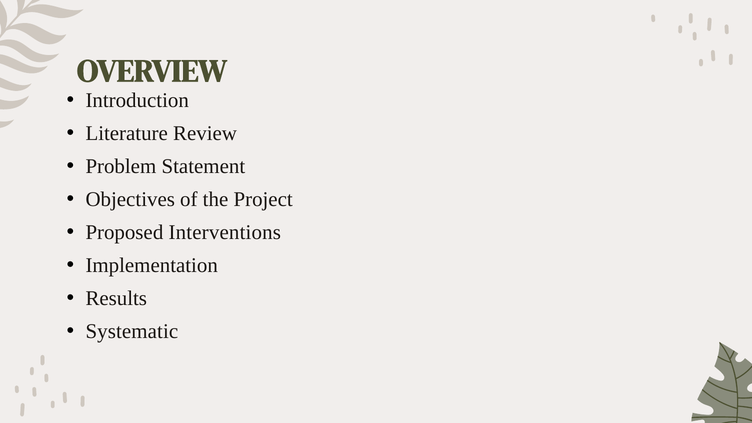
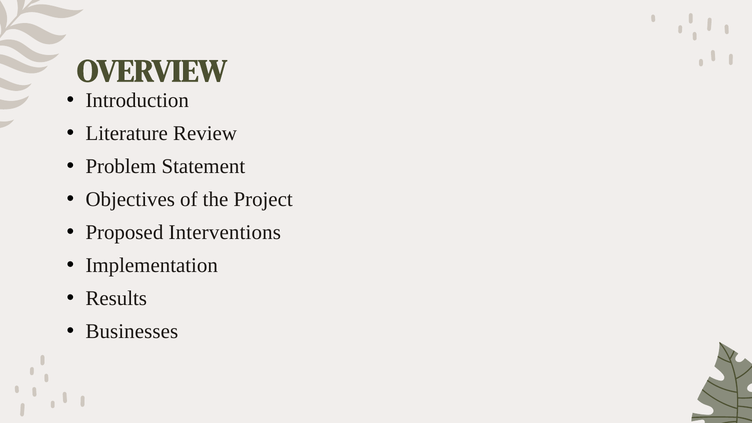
Systematic: Systematic -> Businesses
